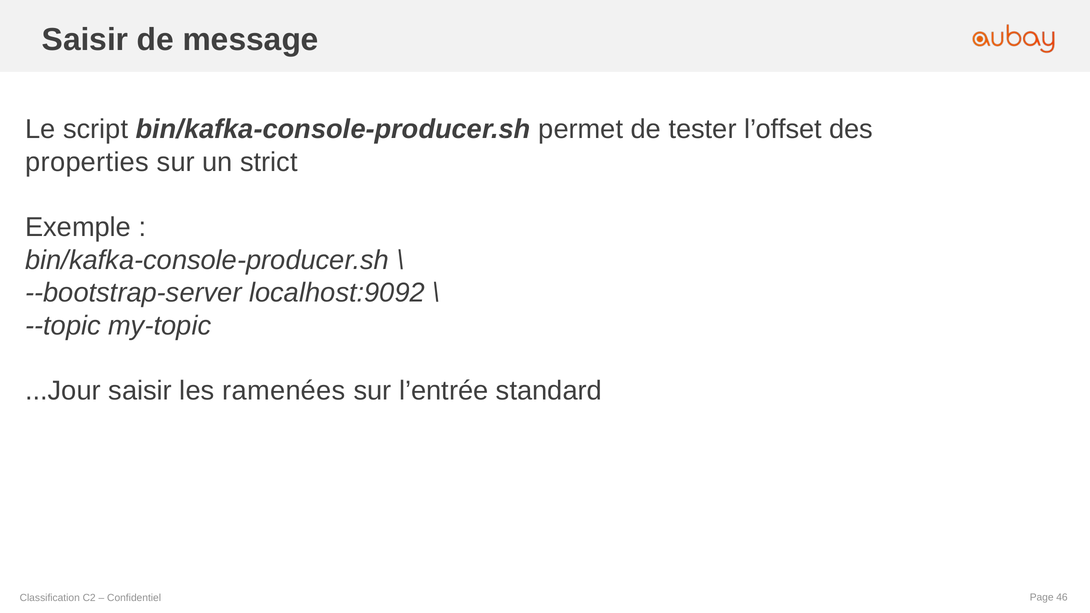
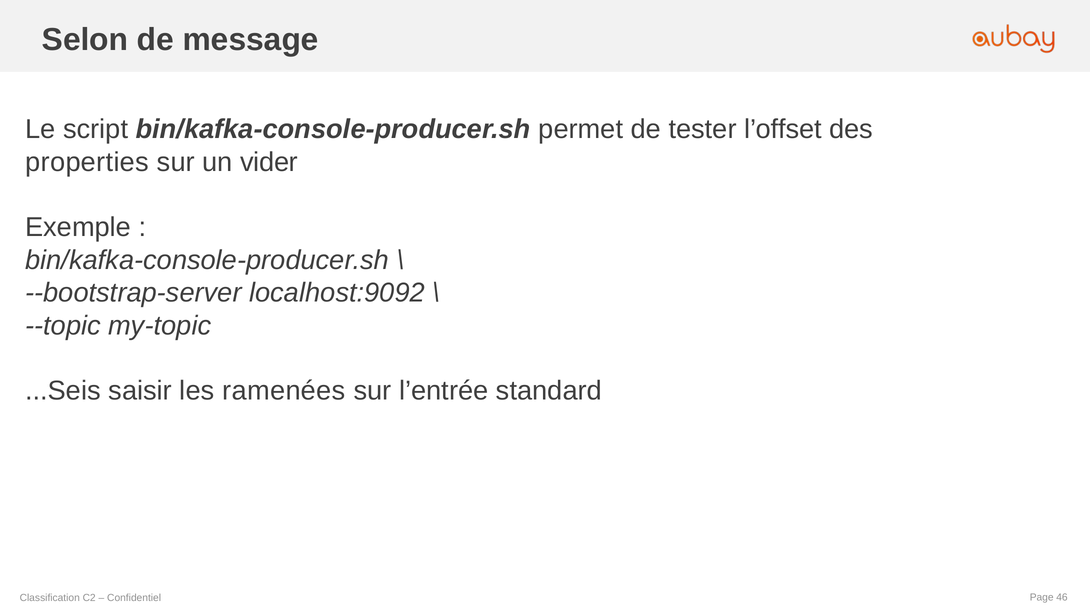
Saisir at (85, 40): Saisir -> Selon
strict: strict -> vider
...Jour: ...Jour -> ...Seis
